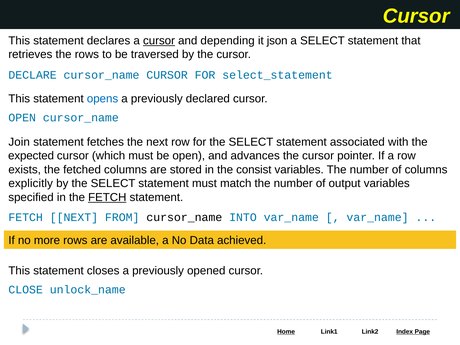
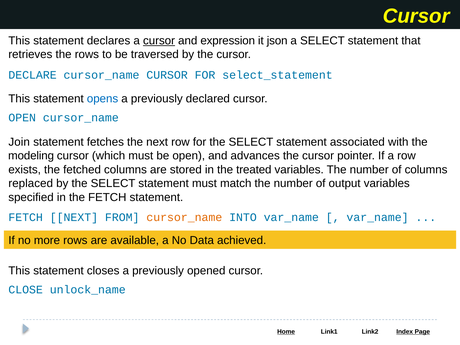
depending: depending -> expression
expected: expected -> modeling
consist: consist -> treated
explicitly: explicitly -> replaced
FETCH at (107, 197) underline: present -> none
cursor_name at (184, 218) colour: black -> orange
